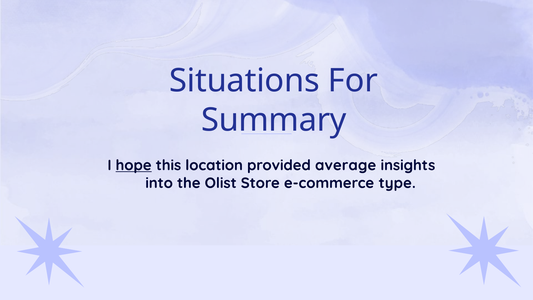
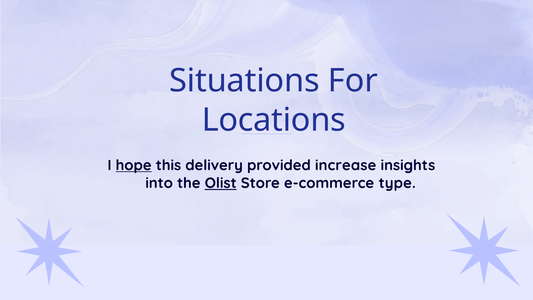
Summary: Summary -> Locations
location: location -> delivery
average: average -> increase
Olist underline: none -> present
